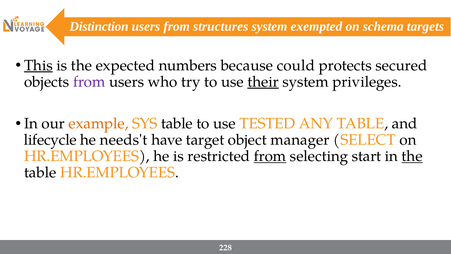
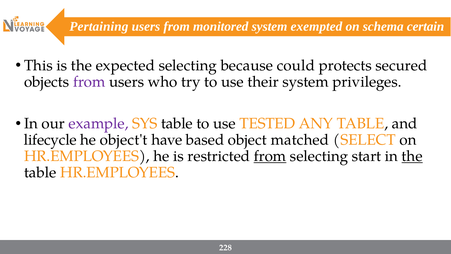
Distinction: Distinction -> Pertaining
structures: structures -> monitored
targets: targets -> certain
This underline: present -> none
expected numbers: numbers -> selecting
their underline: present -> none
example colour: orange -> purple
needs't: needs't -> object't
target: target -> based
manager: manager -> matched
